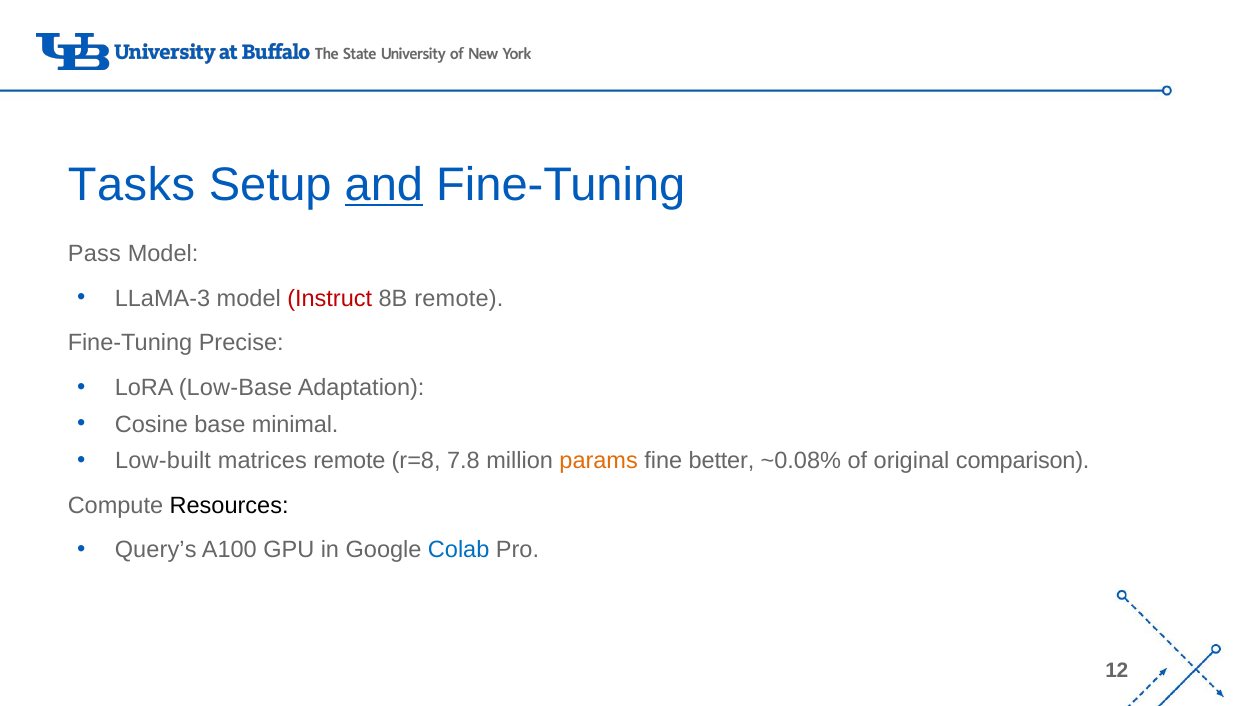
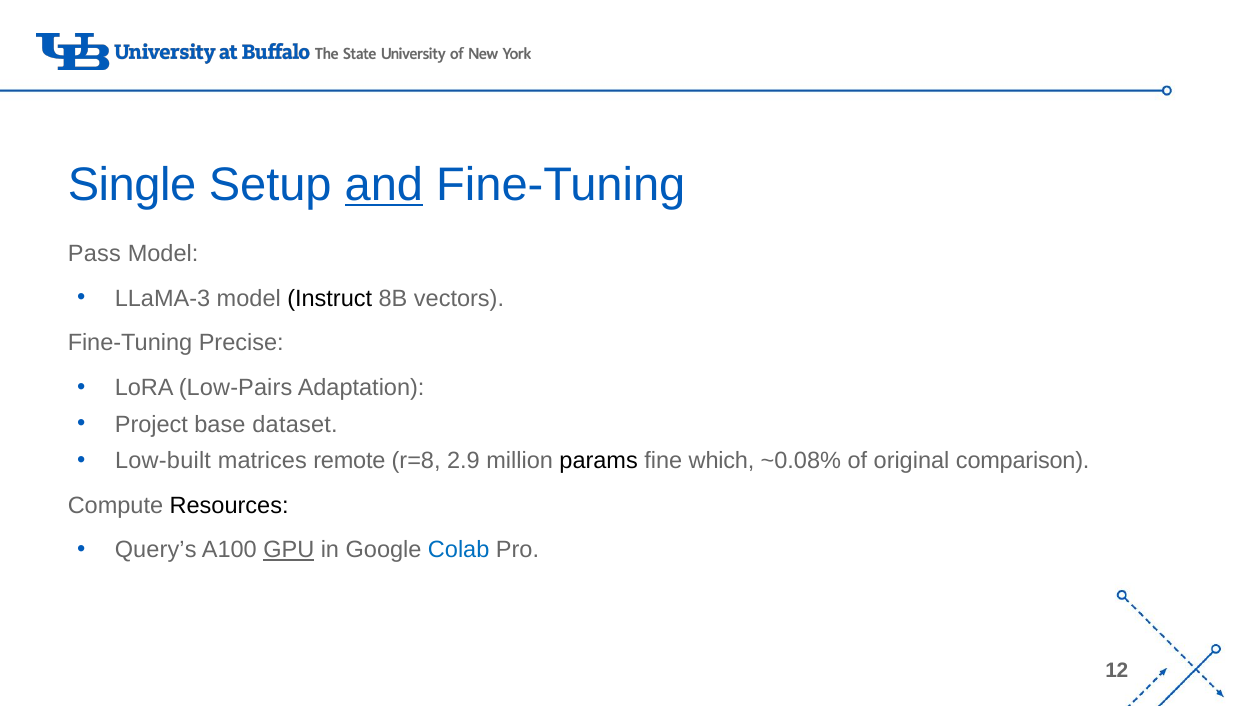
Tasks: Tasks -> Single
Instruct colour: red -> black
8B remote: remote -> vectors
Low-Base: Low-Base -> Low-Pairs
Cosine: Cosine -> Project
minimal: minimal -> dataset
7.8: 7.8 -> 2.9
params colour: orange -> black
better: better -> which
GPU underline: none -> present
